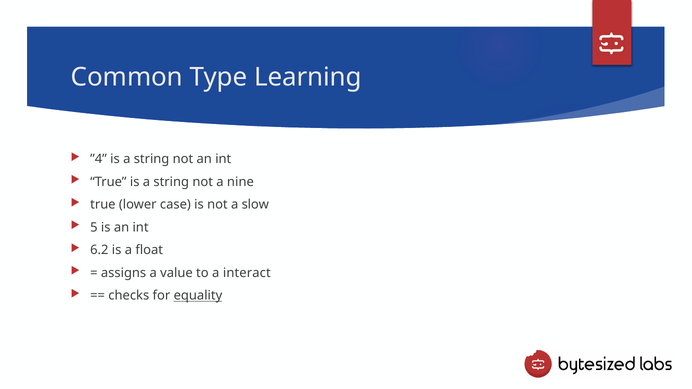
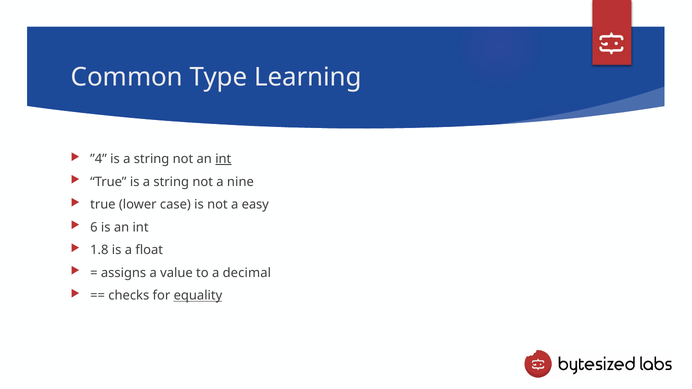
int at (223, 159) underline: none -> present
slow: slow -> easy
5: 5 -> 6
6.2: 6.2 -> 1.8
interact: interact -> decimal
